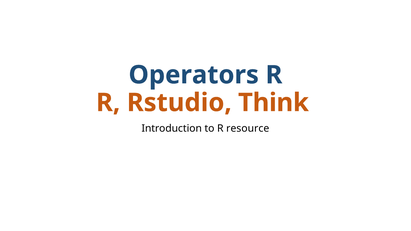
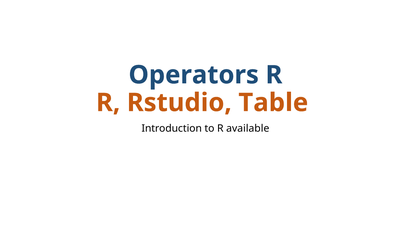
Think: Think -> Table
resource: resource -> available
